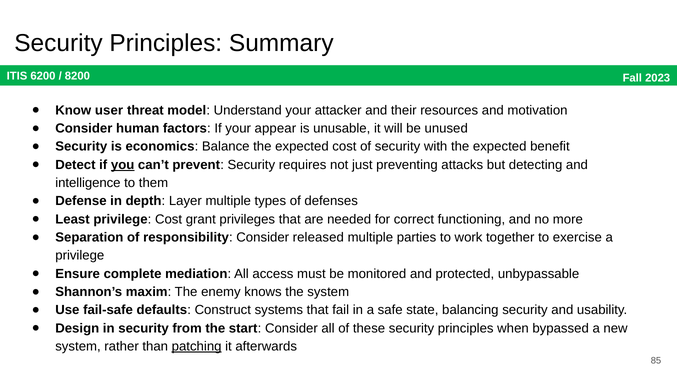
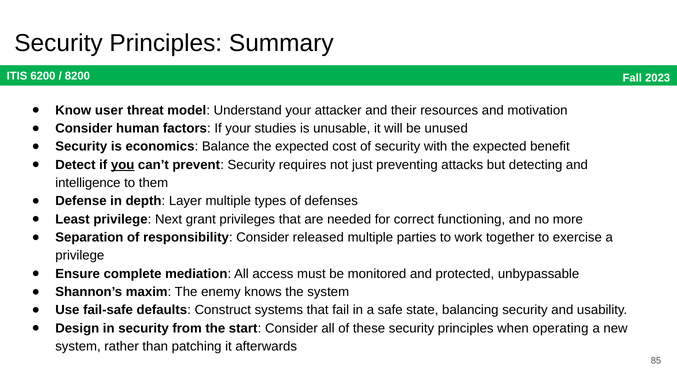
appear: appear -> studies
privilege Cost: Cost -> Next
bypassed: bypassed -> operating
patching underline: present -> none
